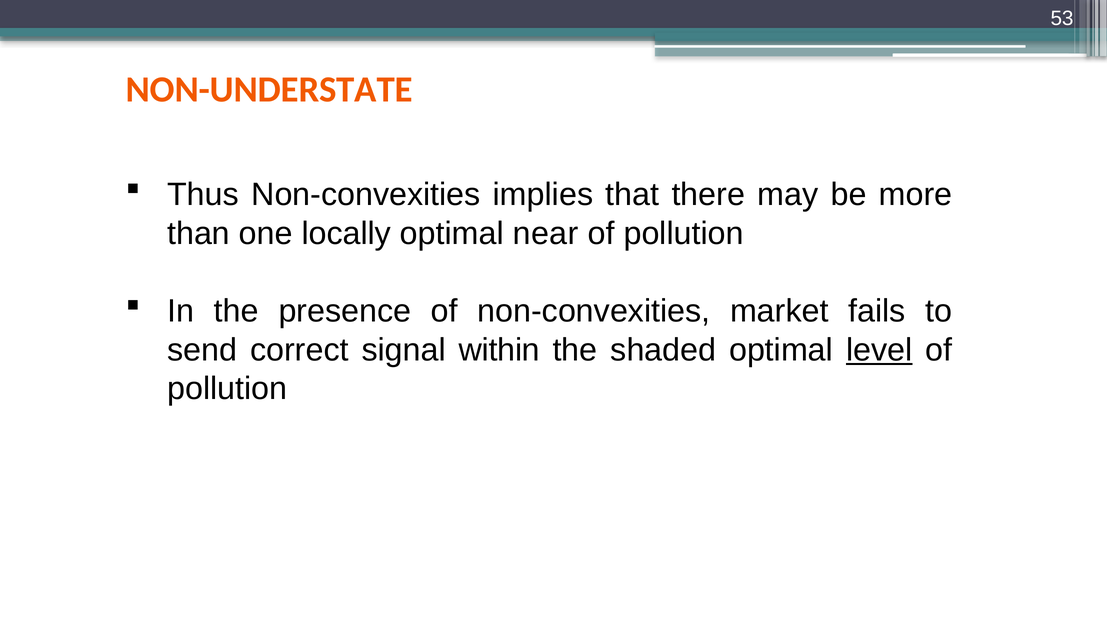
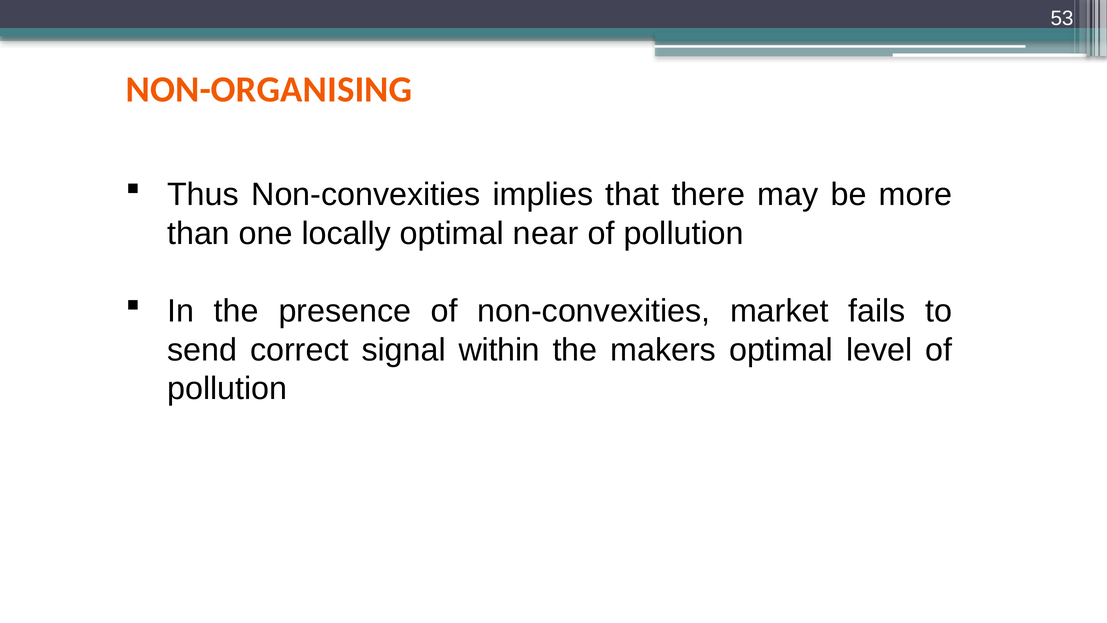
NON-UNDERSTATE: NON-UNDERSTATE -> NON-ORGANISING
shaded: shaded -> makers
level underline: present -> none
